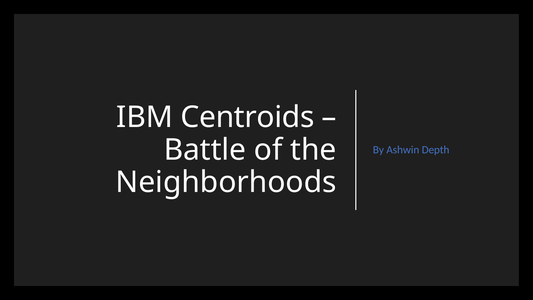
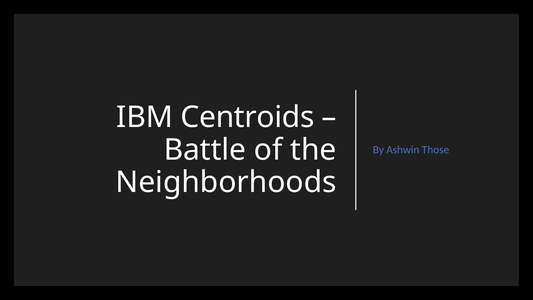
Depth: Depth -> Those
